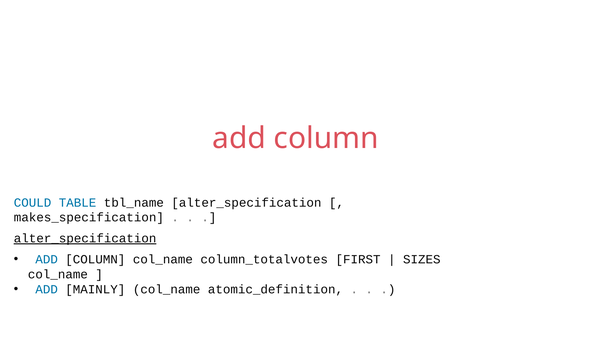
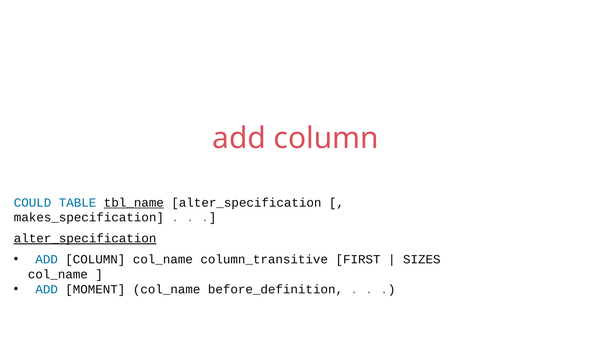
tbl_name underline: none -> present
column_totalvotes: column_totalvotes -> column_transitive
MAINLY: MAINLY -> MOMENT
atomic_definition: atomic_definition -> before_definition
